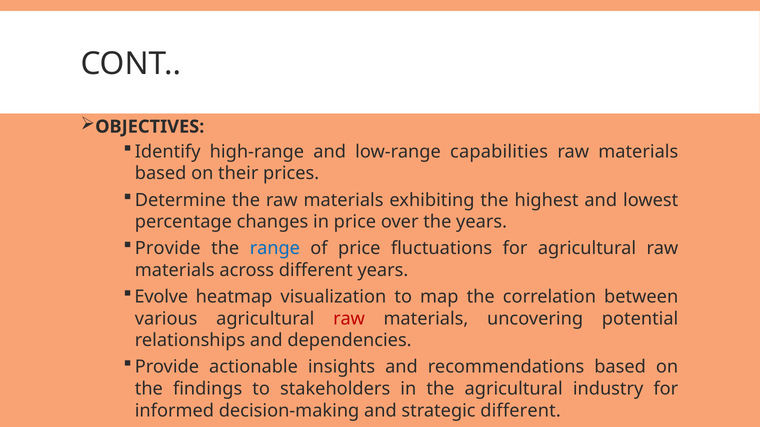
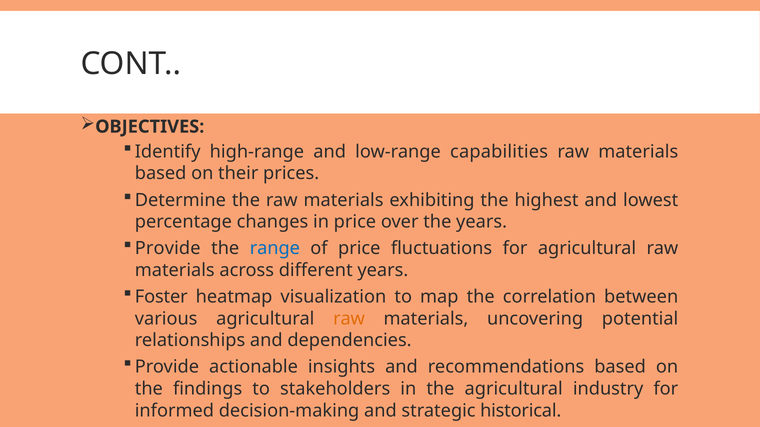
Evolve: Evolve -> Foster
raw at (349, 319) colour: red -> orange
strategic different: different -> historical
